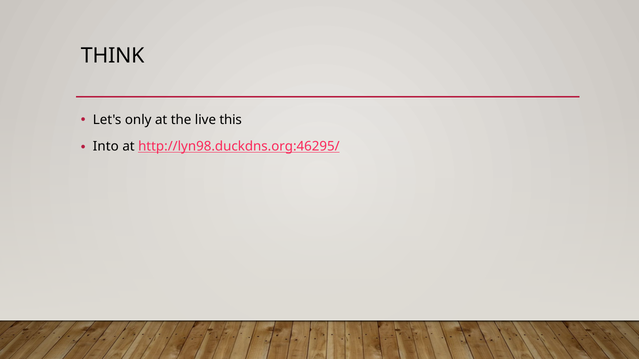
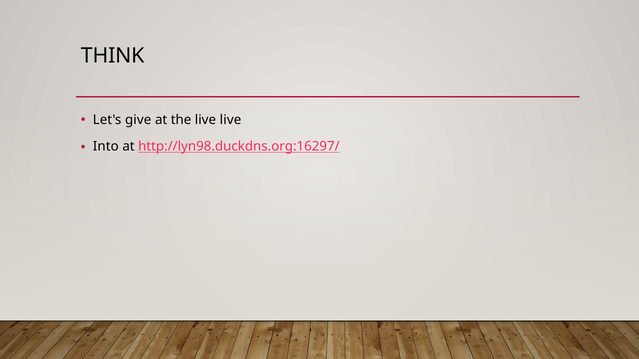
only: only -> give
live this: this -> live
http://lyn98.duckdns.org:46295/: http://lyn98.duckdns.org:46295/ -> http://lyn98.duckdns.org:16297/
